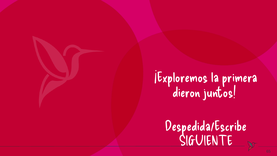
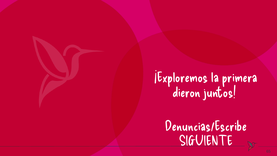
Despedida/Escribe: Despedida/Escribe -> Denuncias/Escribe
